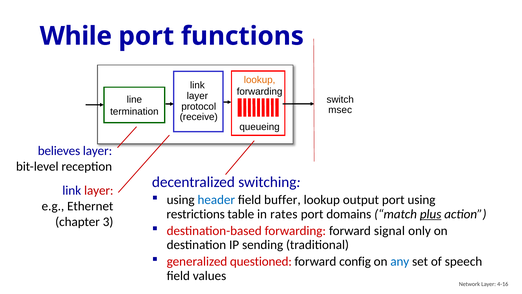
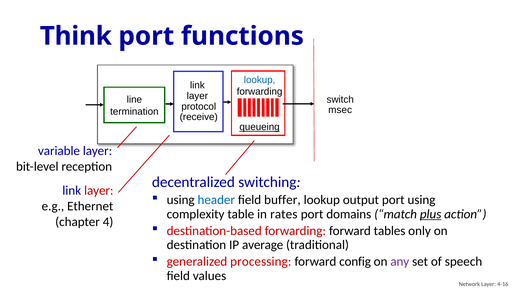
While: While -> Think
lookup at (260, 80) colour: orange -> blue
queueing underline: none -> present
believes: believes -> variable
restrictions: restrictions -> complexity
3: 3 -> 4
signal: signal -> tables
sending: sending -> average
questioned: questioned -> processing
any colour: blue -> purple
